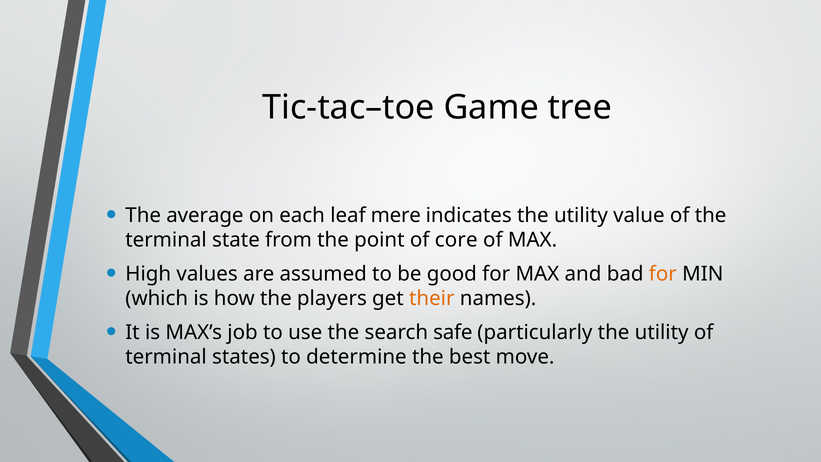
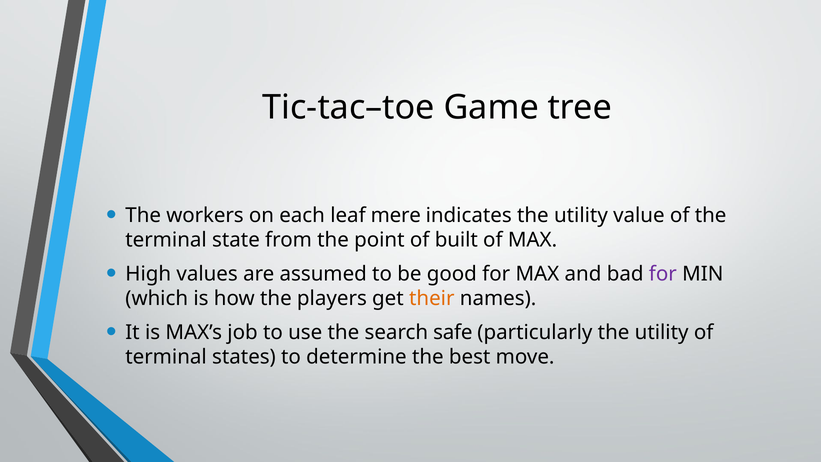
average: average -> workers
core: core -> built
for at (663, 274) colour: orange -> purple
